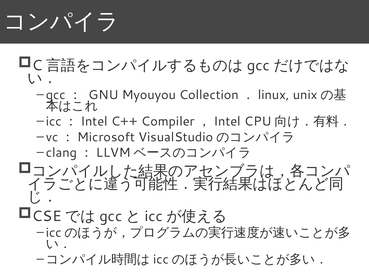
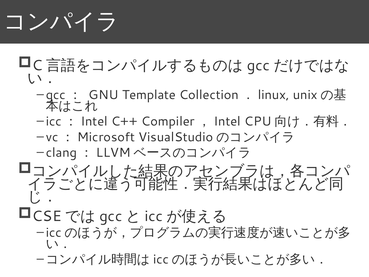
Myouyou: Myouyou -> Template
